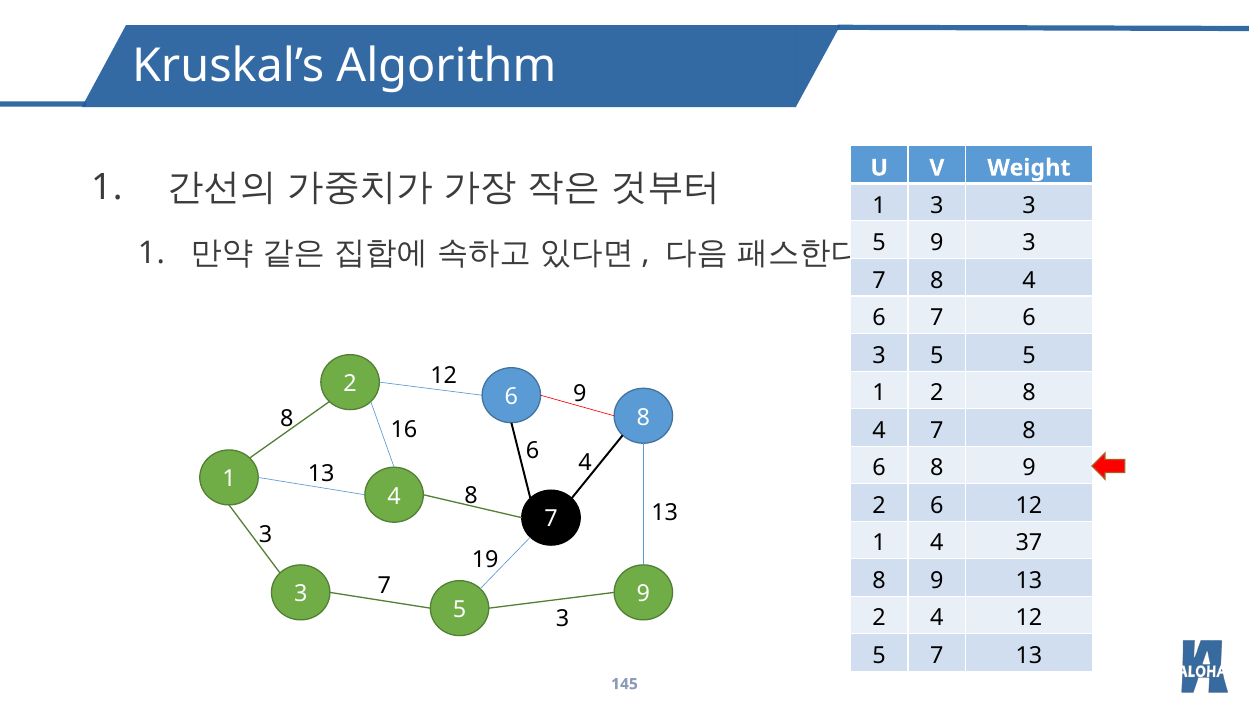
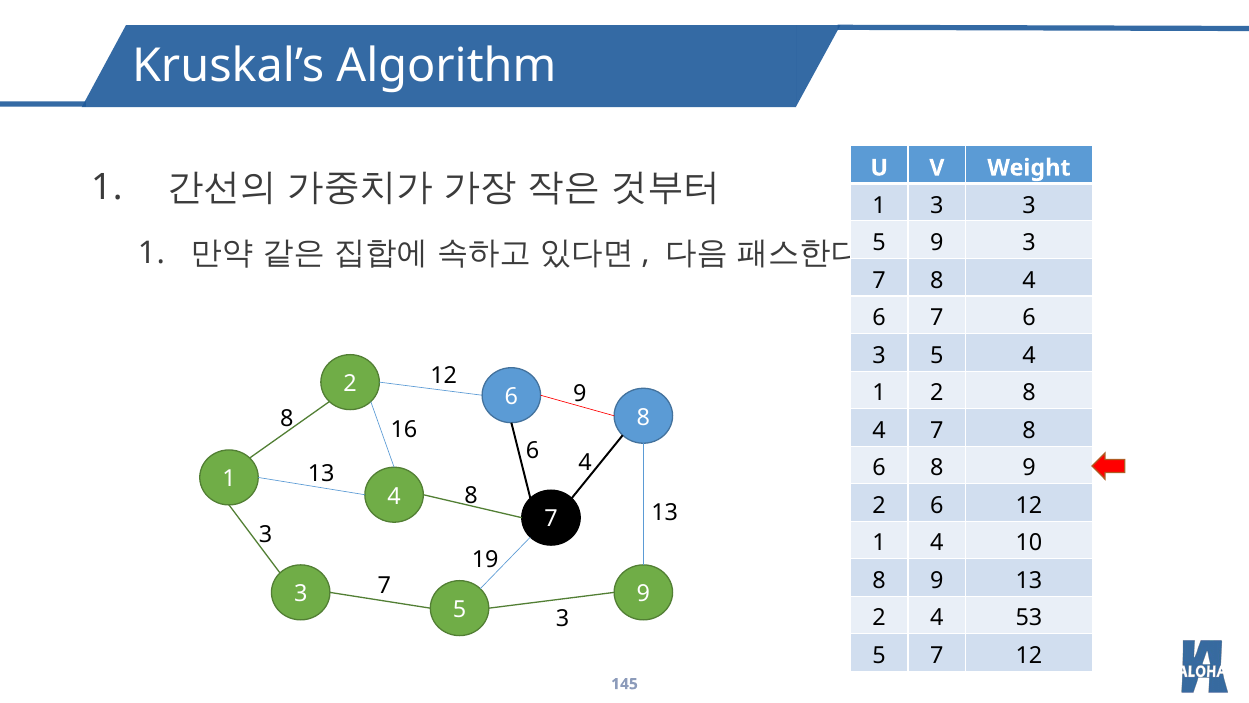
5 5: 5 -> 4
37: 37 -> 10
4 12: 12 -> 53
7 13: 13 -> 12
